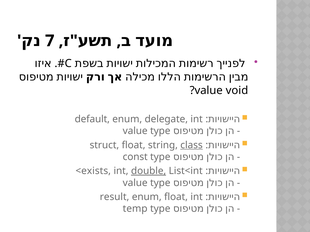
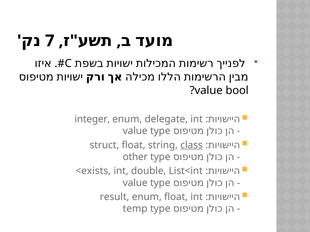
void: void -> bool
default: default -> integer
const: const -> other
double underline: present -> none
